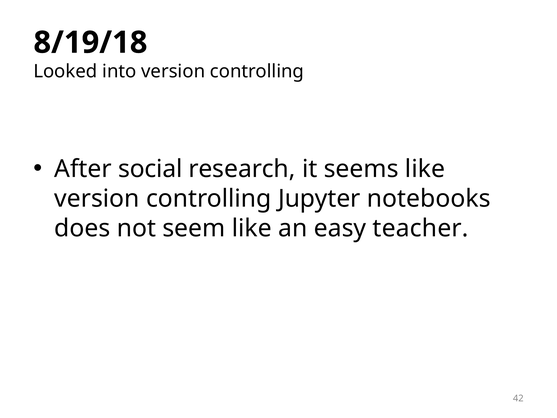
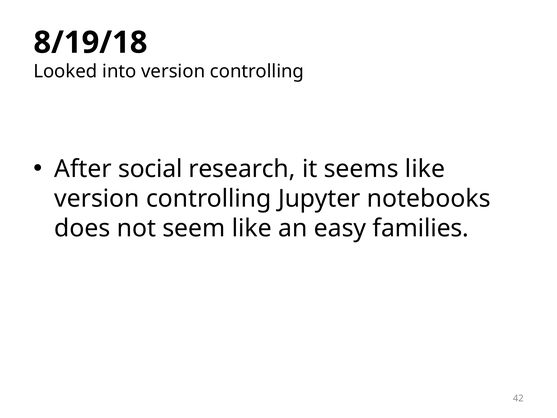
teacher: teacher -> families
